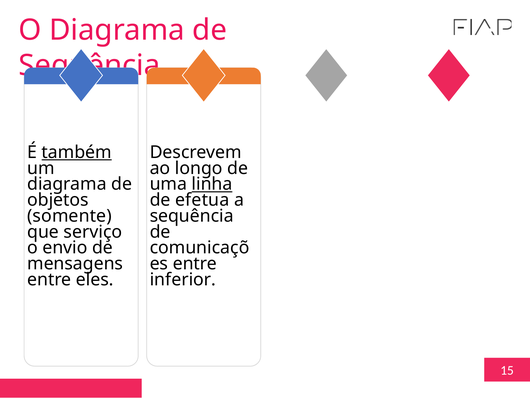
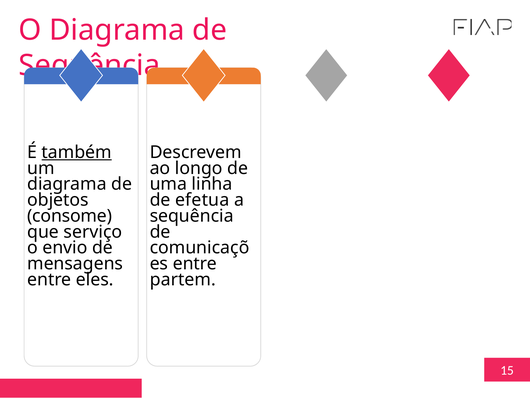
linha underline: present -> none
somente: somente -> consome
inferior: inferior -> partem
